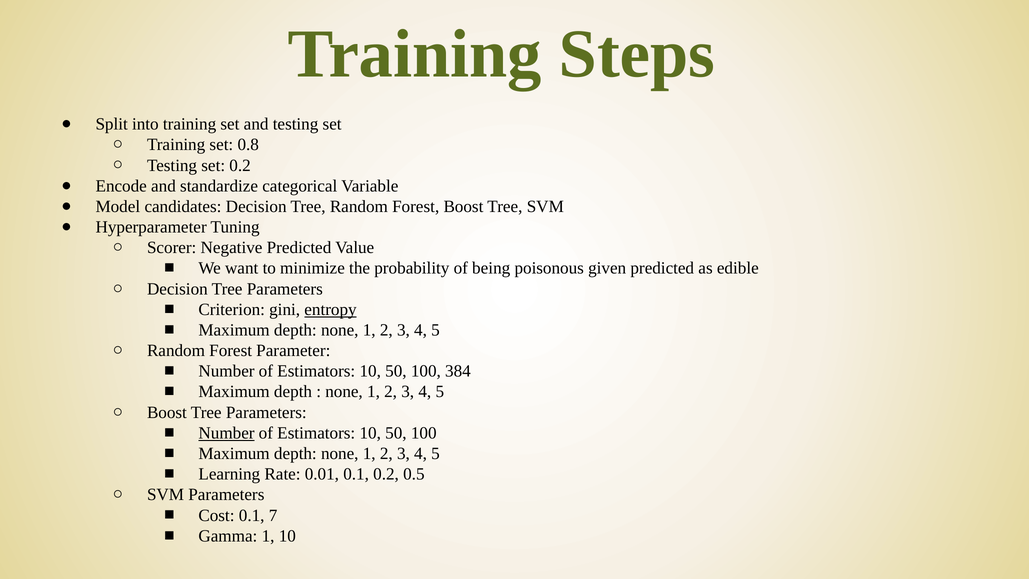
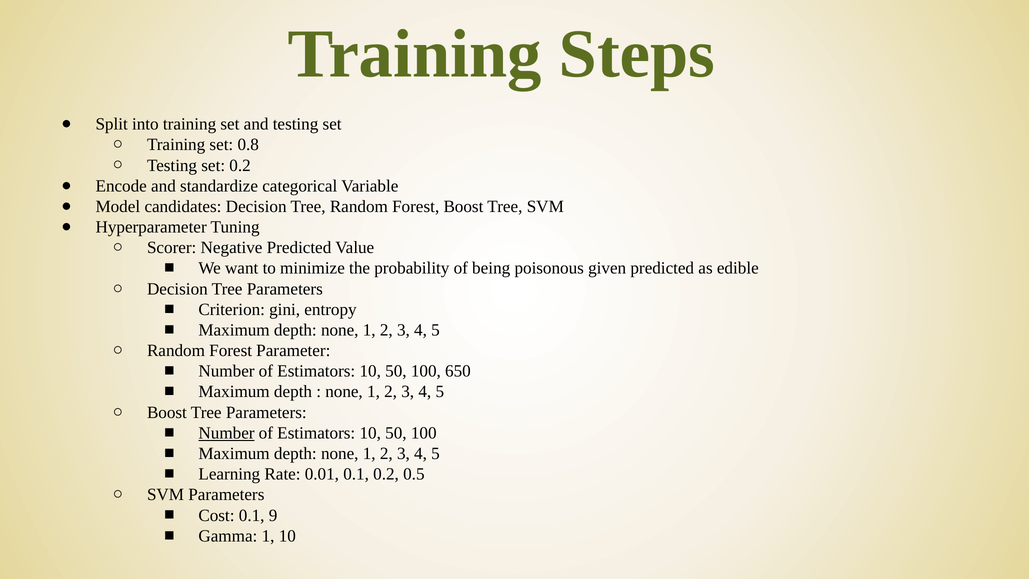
entropy underline: present -> none
384: 384 -> 650
7: 7 -> 9
